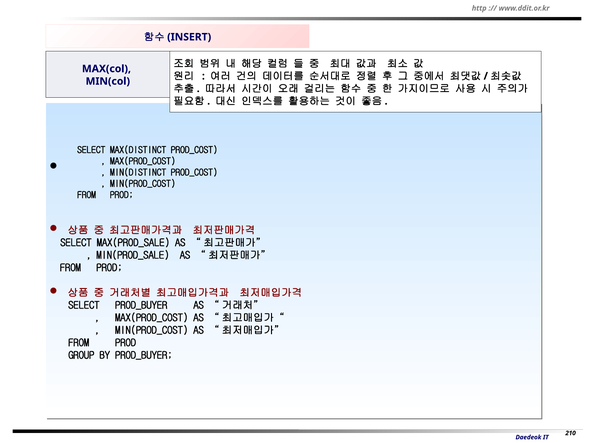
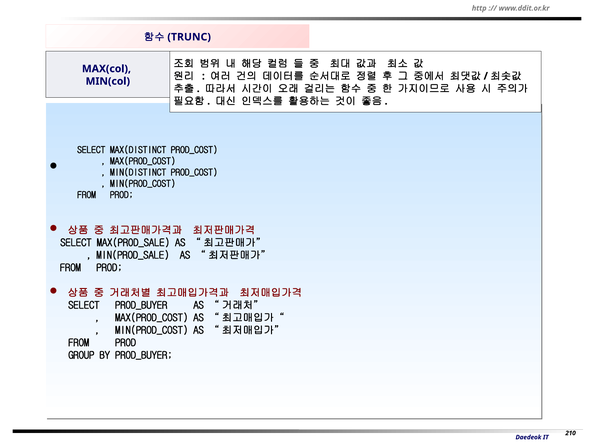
INSERT: INSERT -> TRUNC
